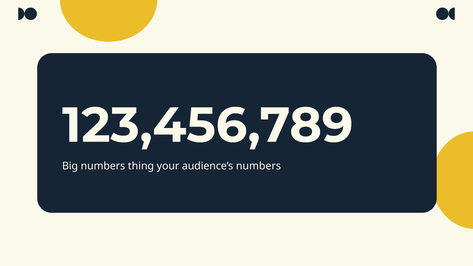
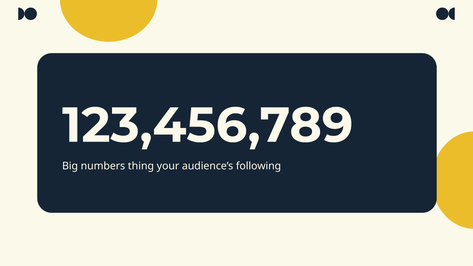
audience’s numbers: numbers -> following
